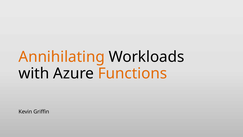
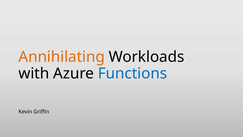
Functions colour: orange -> blue
